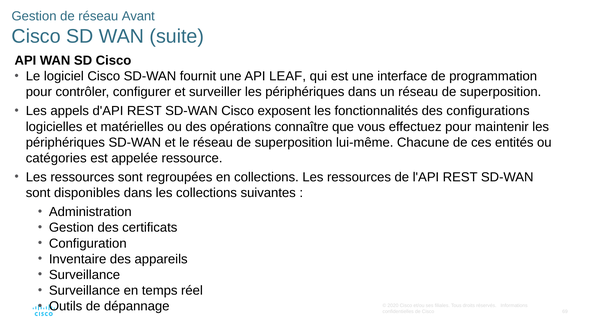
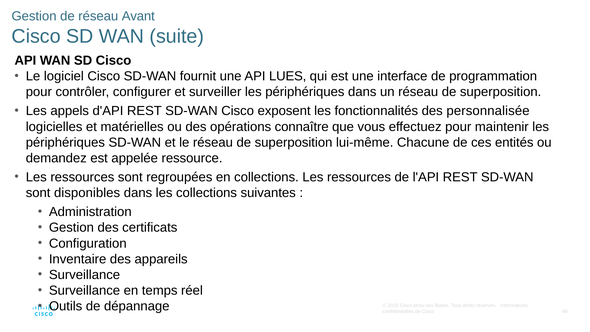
LEAF: LEAF -> LUES
configurations: configurations -> personnalisée
catégories: catégories -> demandez
